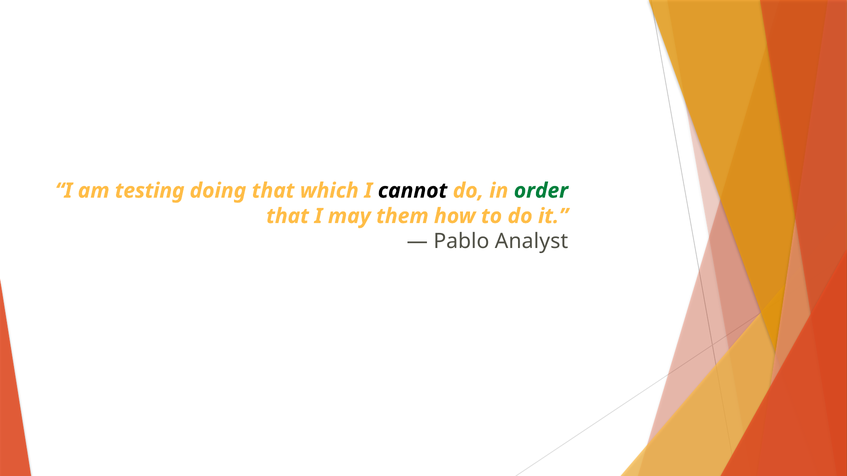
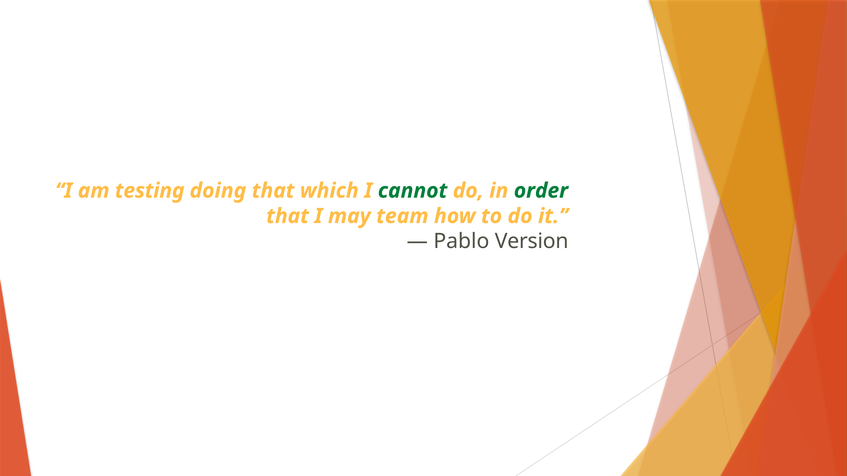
cannot colour: black -> green
them: them -> team
Analyst: Analyst -> Version
